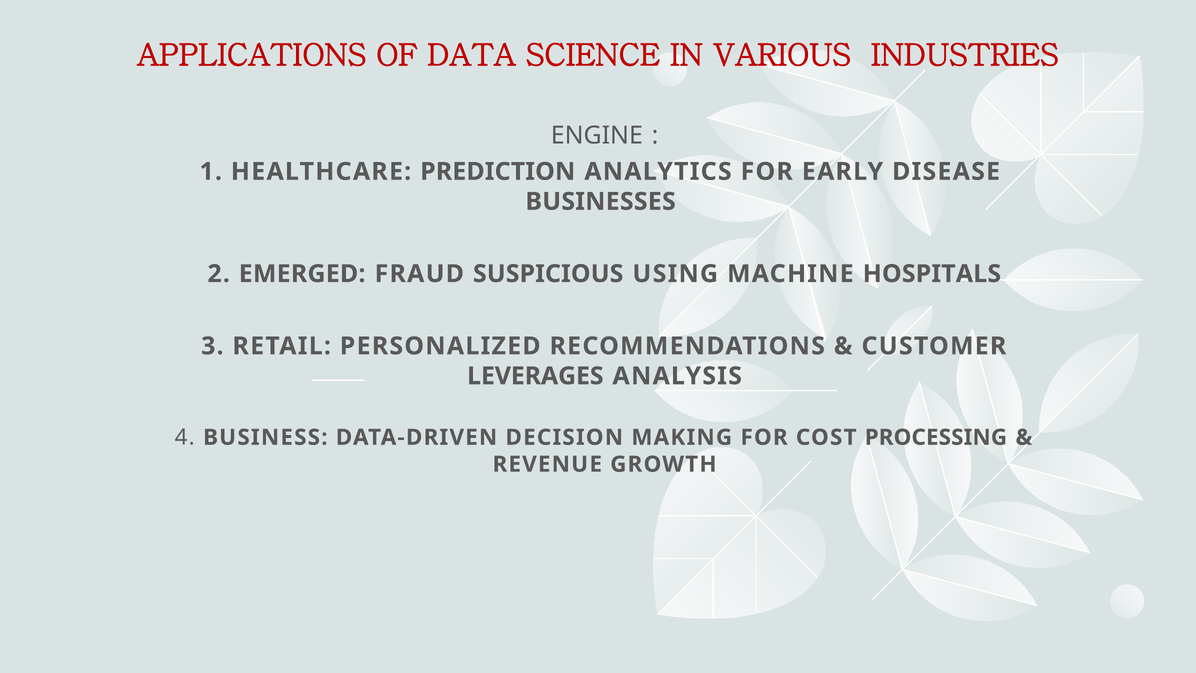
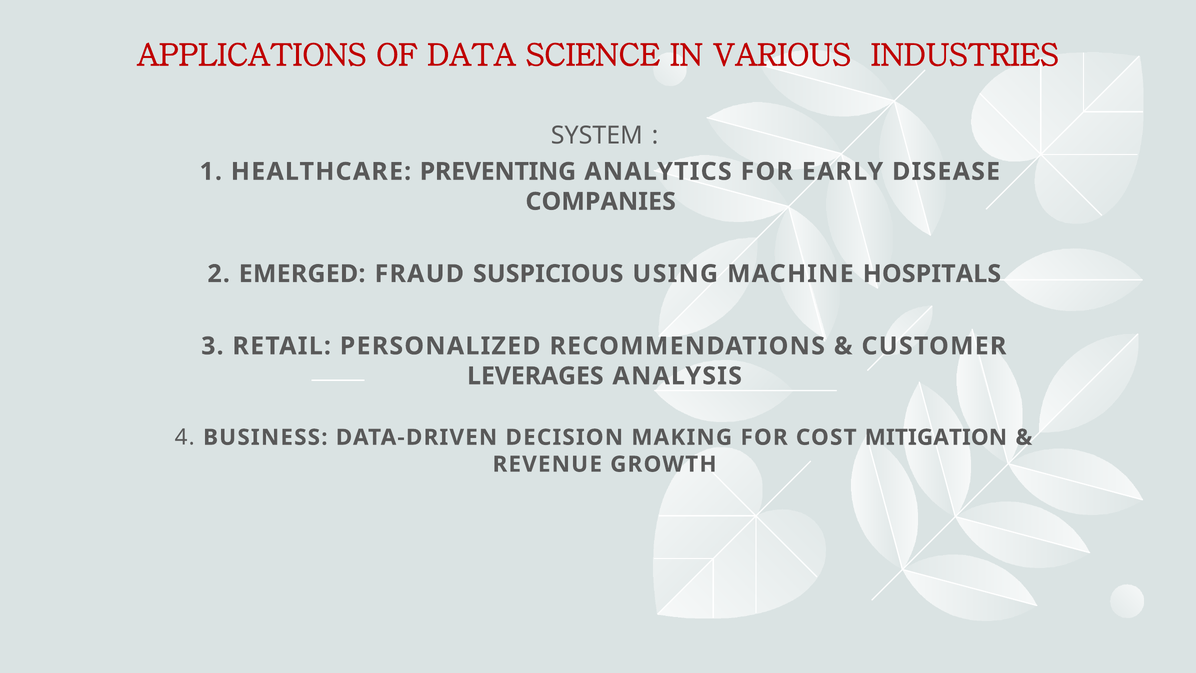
ENGINE: ENGINE -> SYSTEM
PREDICTION: PREDICTION -> PREVENTING
BUSINESSES: BUSINESSES -> COMPANIES
PROCESSING: PROCESSING -> MITIGATION
